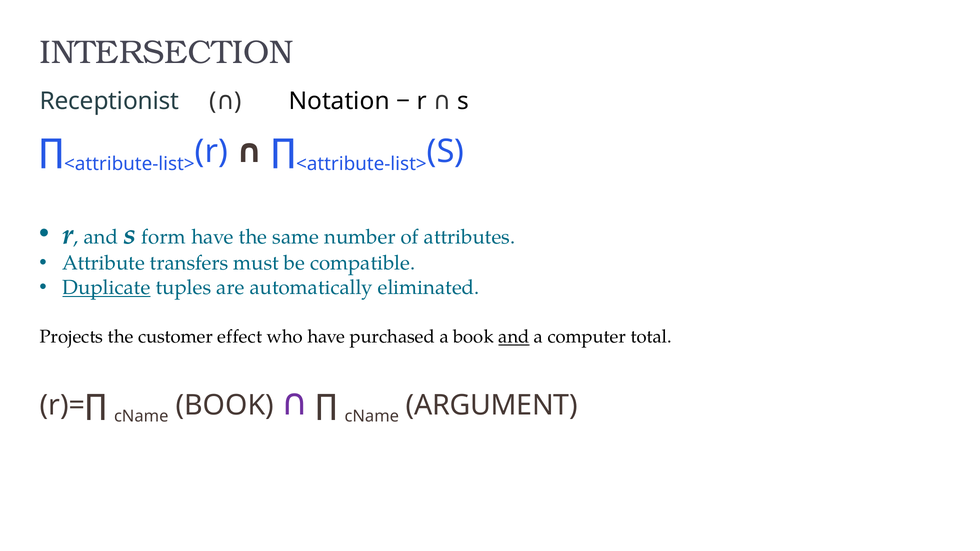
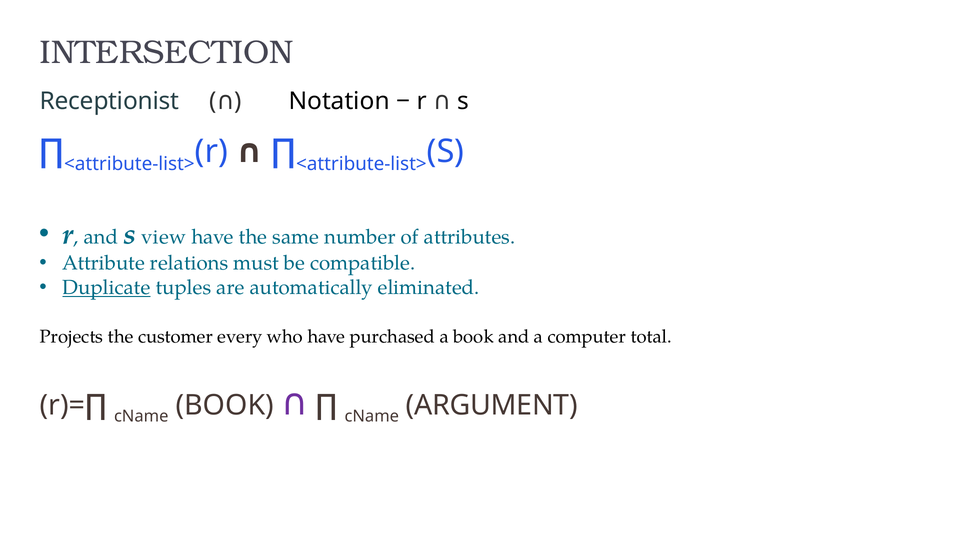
form: form -> view
transfers: transfers -> relations
effect: effect -> every
and at (514, 337) underline: present -> none
